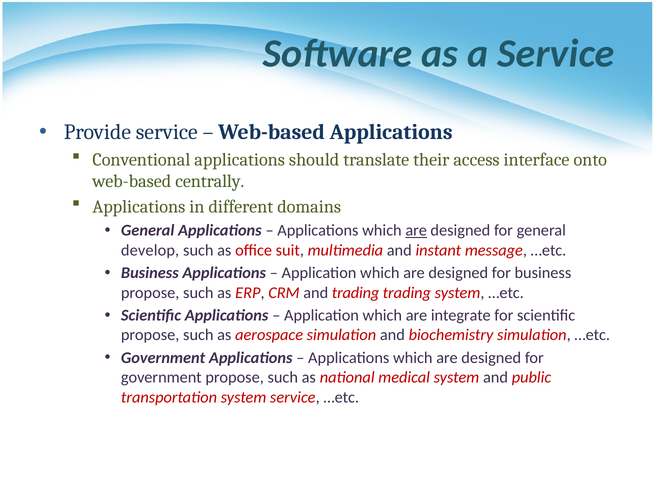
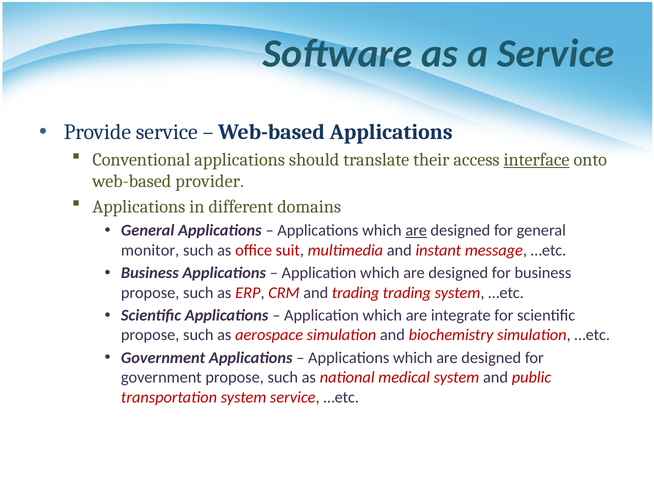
interface underline: none -> present
centrally: centrally -> provider
develop: develop -> monitor
